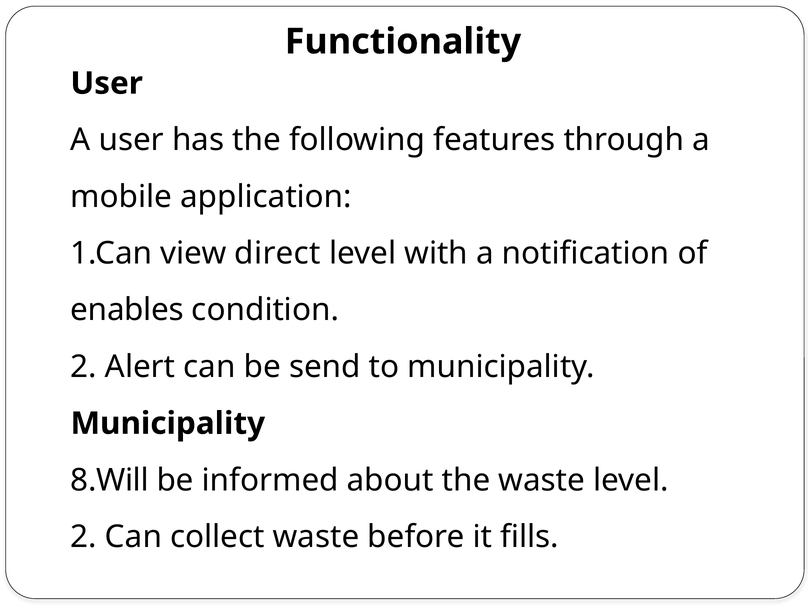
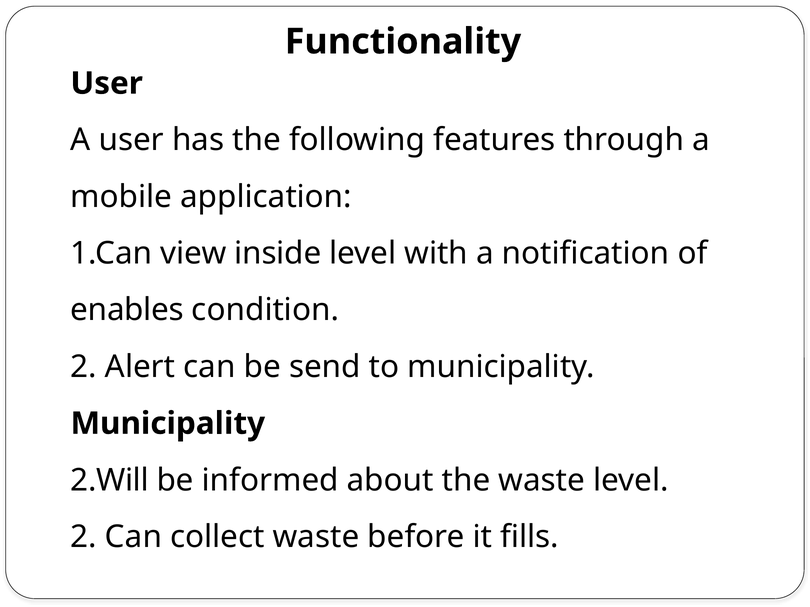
direct: direct -> inside
8.Will: 8.Will -> 2.Will
